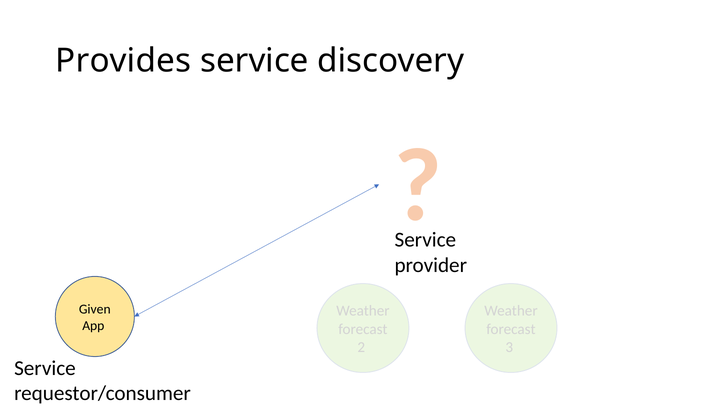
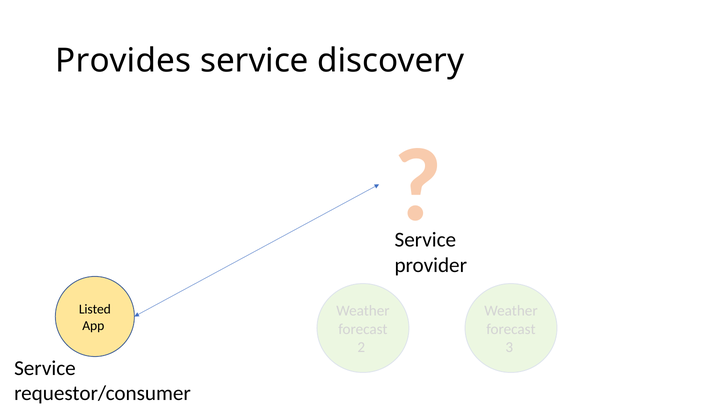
Given: Given -> Listed
